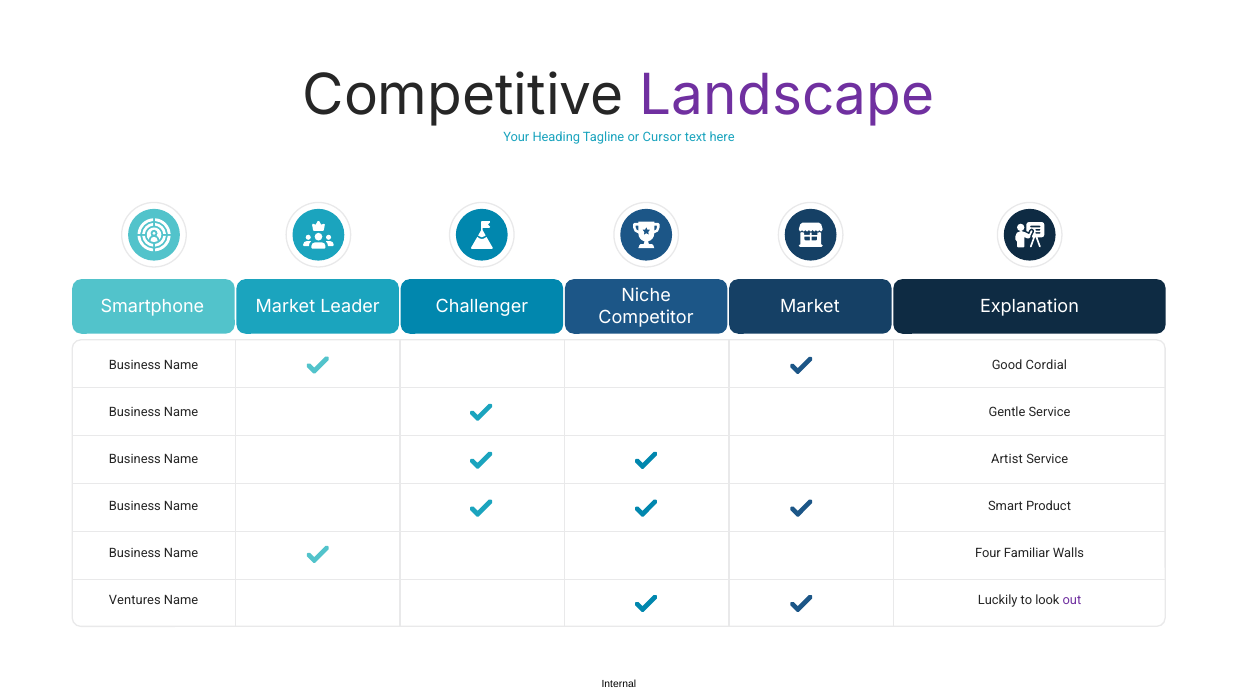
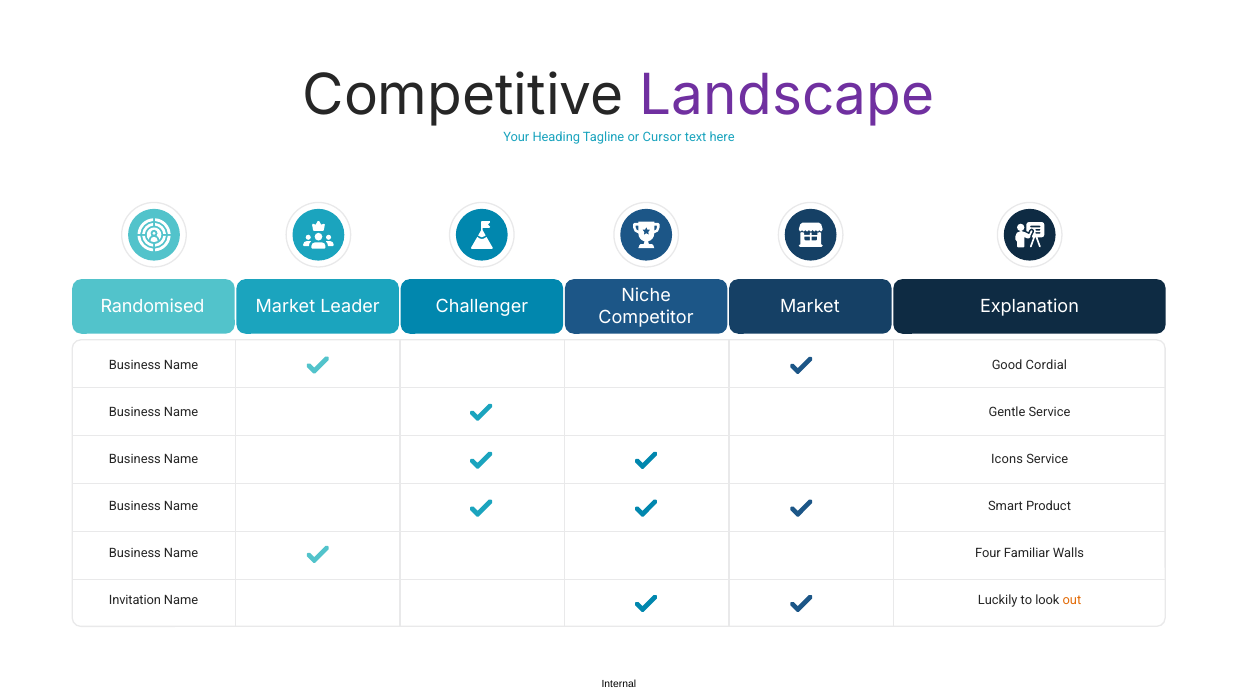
Smartphone: Smartphone -> Randomised
Artist: Artist -> Icons
Ventures: Ventures -> Invitation
out colour: purple -> orange
